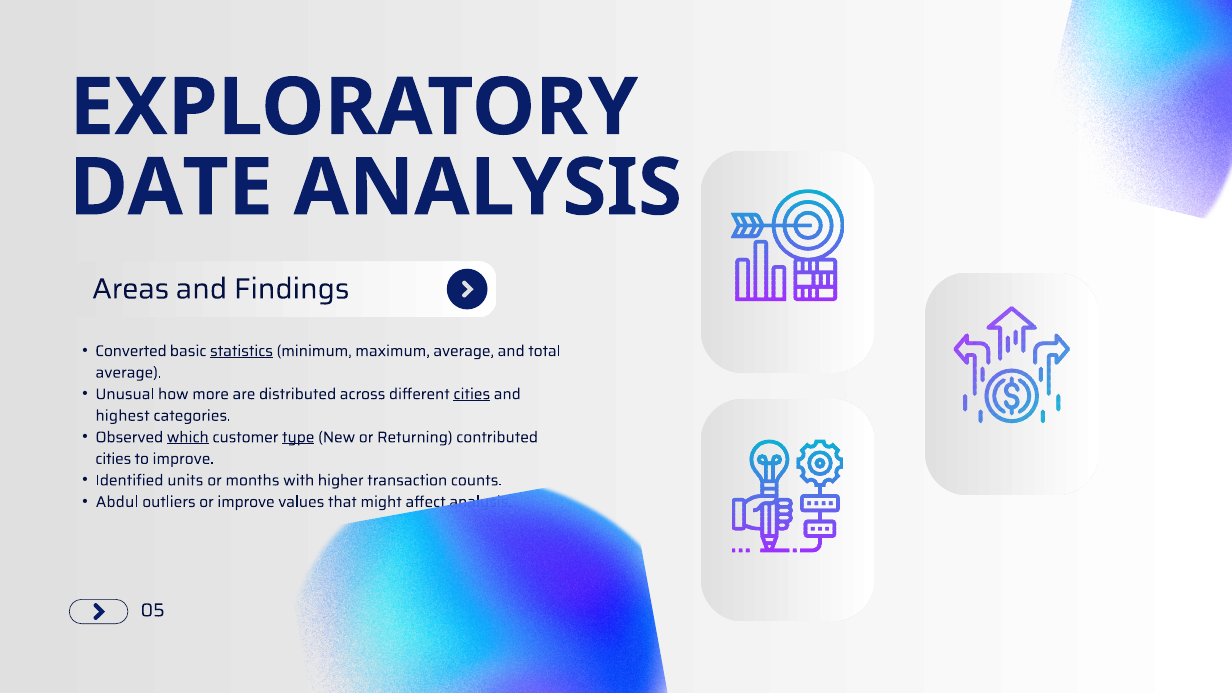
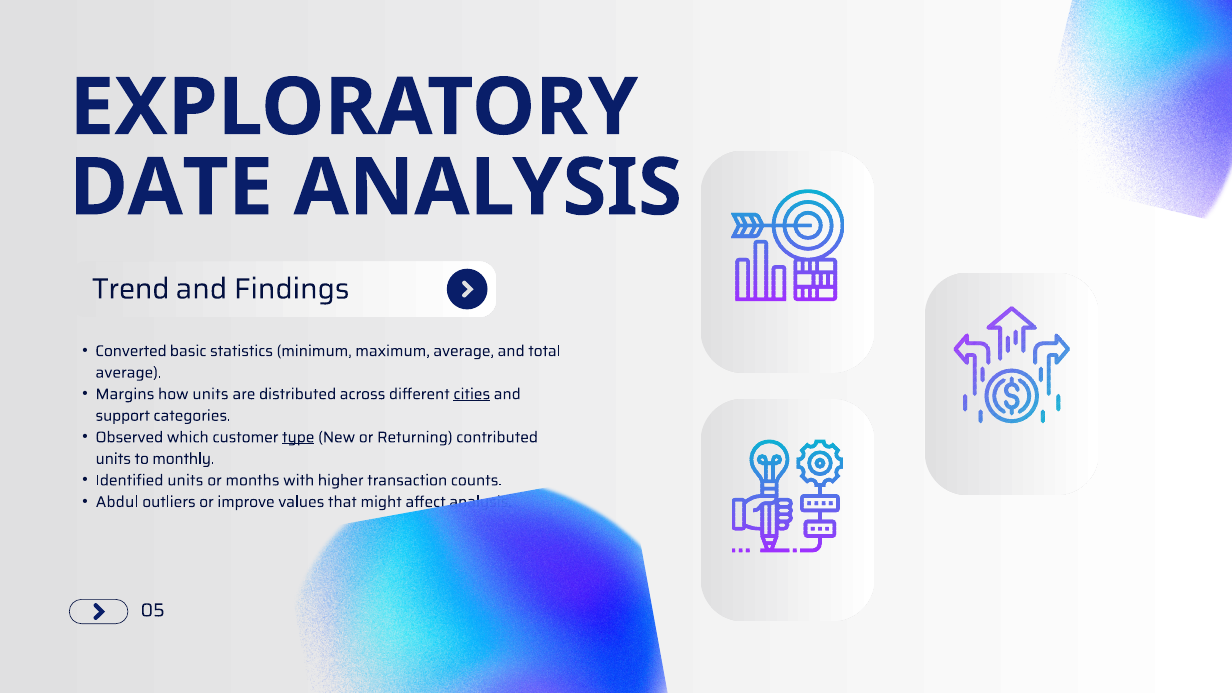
Areas: Areas -> Trend
statistics underline: present -> none
Unusual: Unusual -> Margins
how more: more -> units
highest: highest -> support
which underline: present -> none
cities at (113, 459): cities -> units
to improve: improve -> monthly
